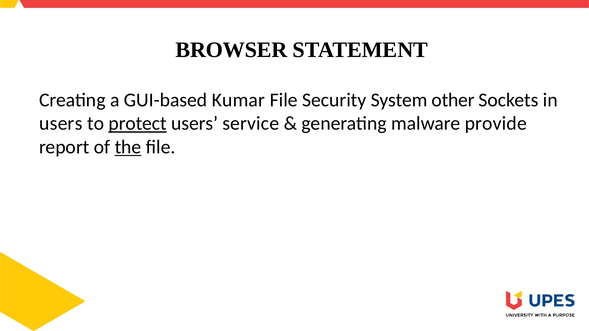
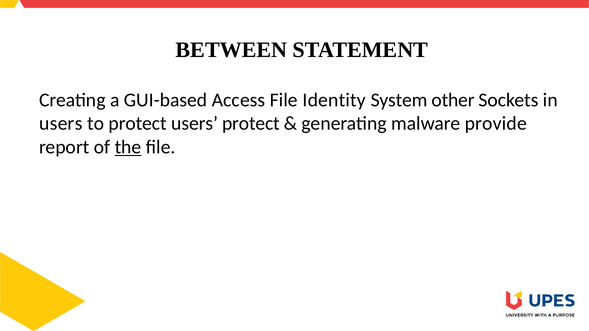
BROWSER: BROWSER -> BETWEEN
Kumar: Kumar -> Access
Security: Security -> Identity
protect at (138, 124) underline: present -> none
users service: service -> protect
